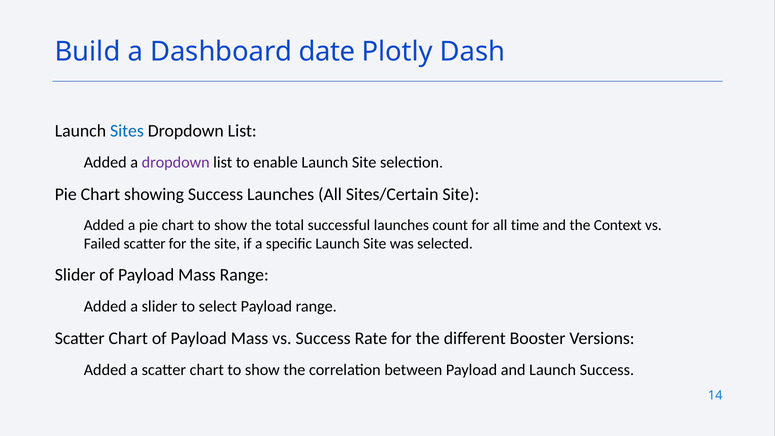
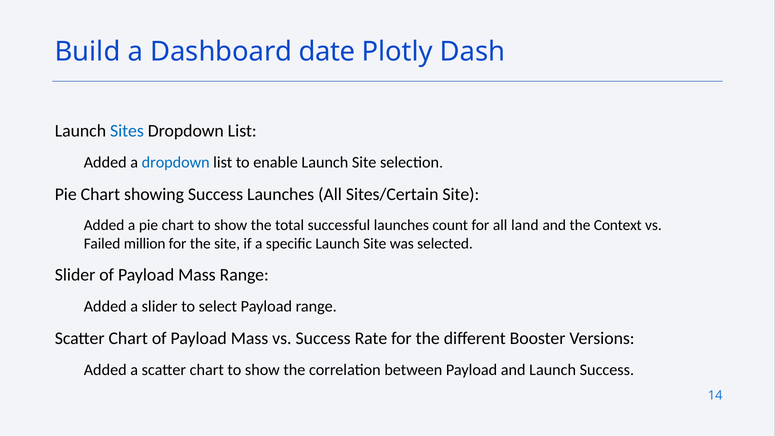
dropdown at (176, 162) colour: purple -> blue
time: time -> land
Failed scatter: scatter -> million
